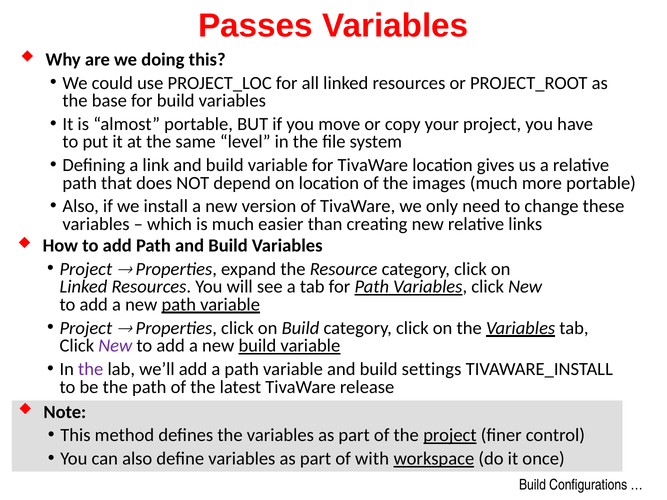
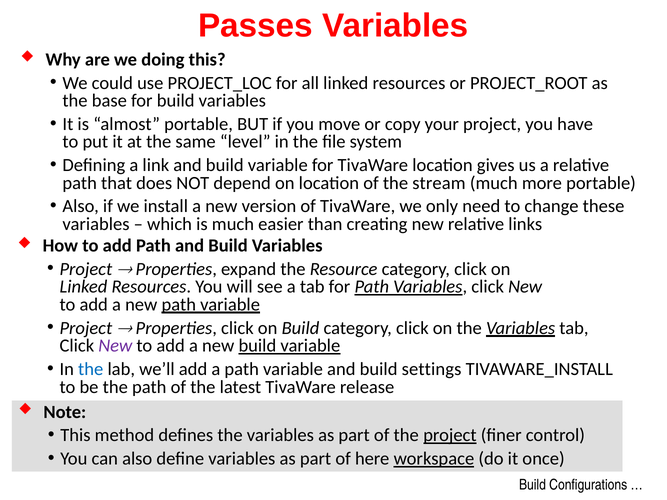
images: images -> stream
the at (91, 369) colour: purple -> blue
with: with -> here
